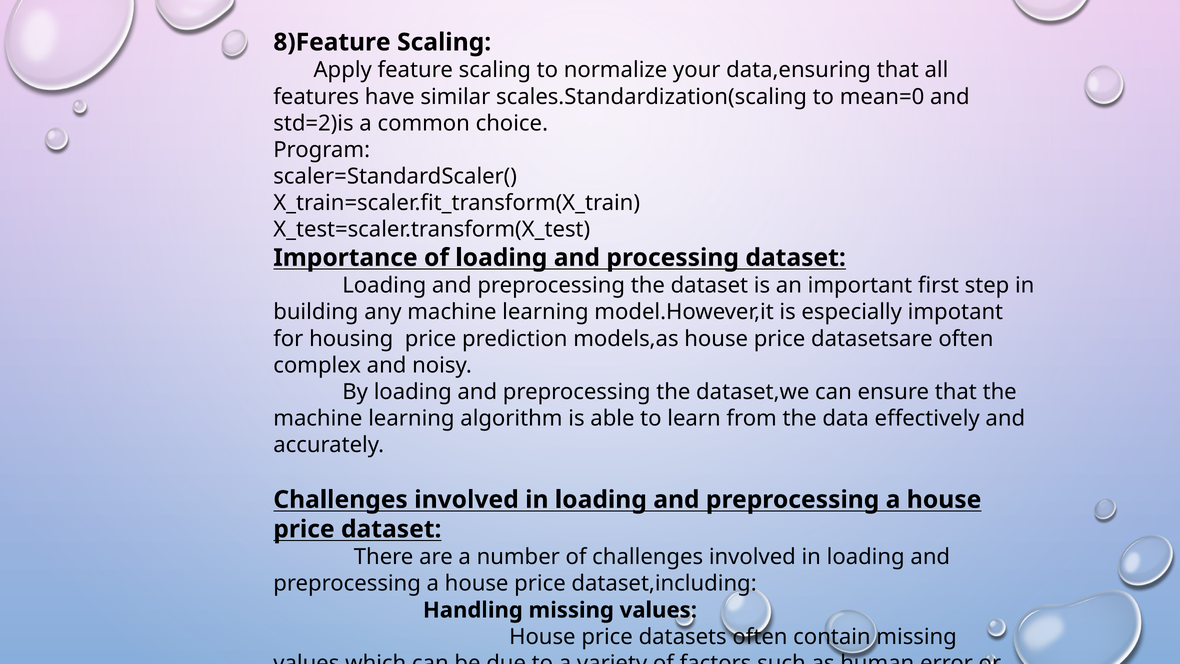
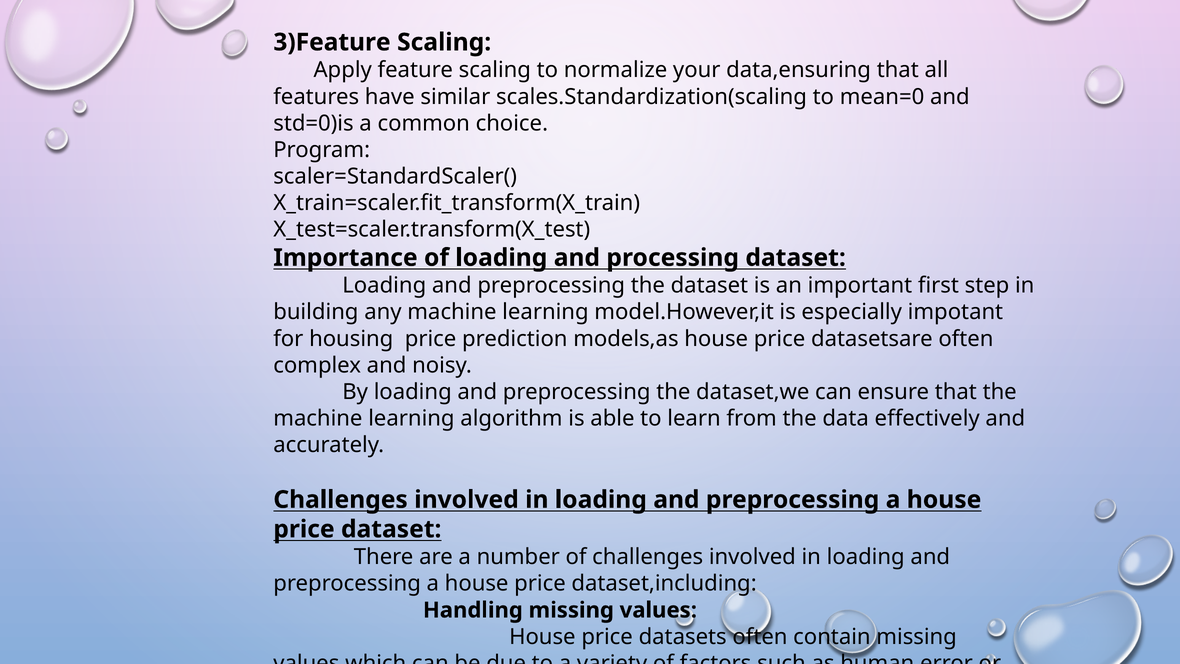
8)Feature: 8)Feature -> 3)Feature
std=2)is: std=2)is -> std=0)is
